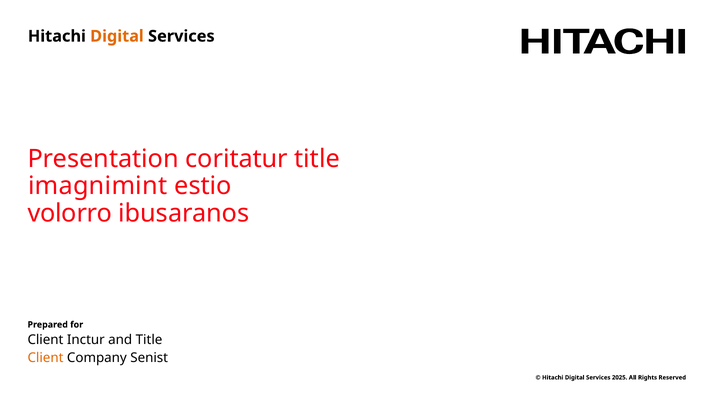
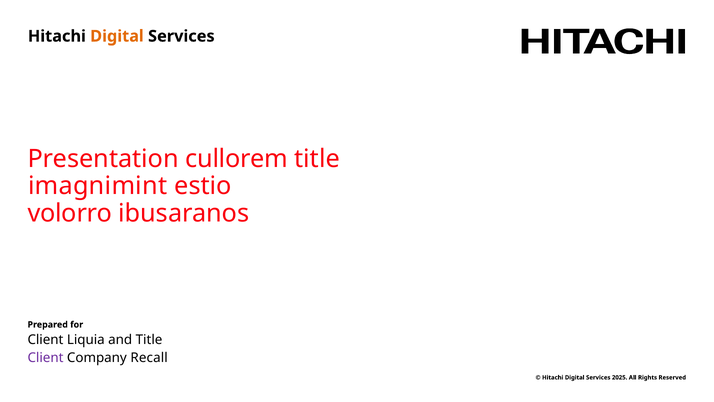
coritatur: coritatur -> cullorem
Inctur: Inctur -> Liquia
Client at (45, 357) colour: orange -> purple
Senist: Senist -> Recall
